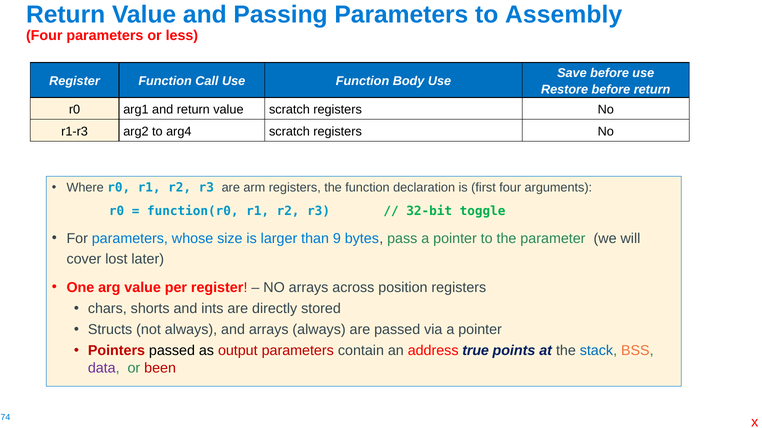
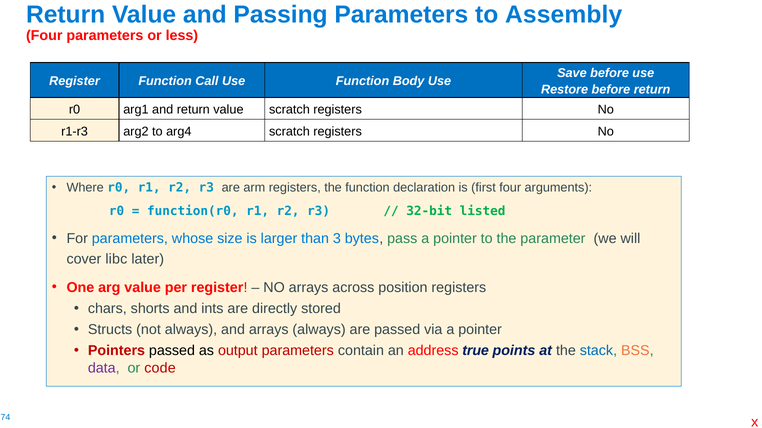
toggle: toggle -> listed
9: 9 -> 3
lost: lost -> libc
been: been -> code
